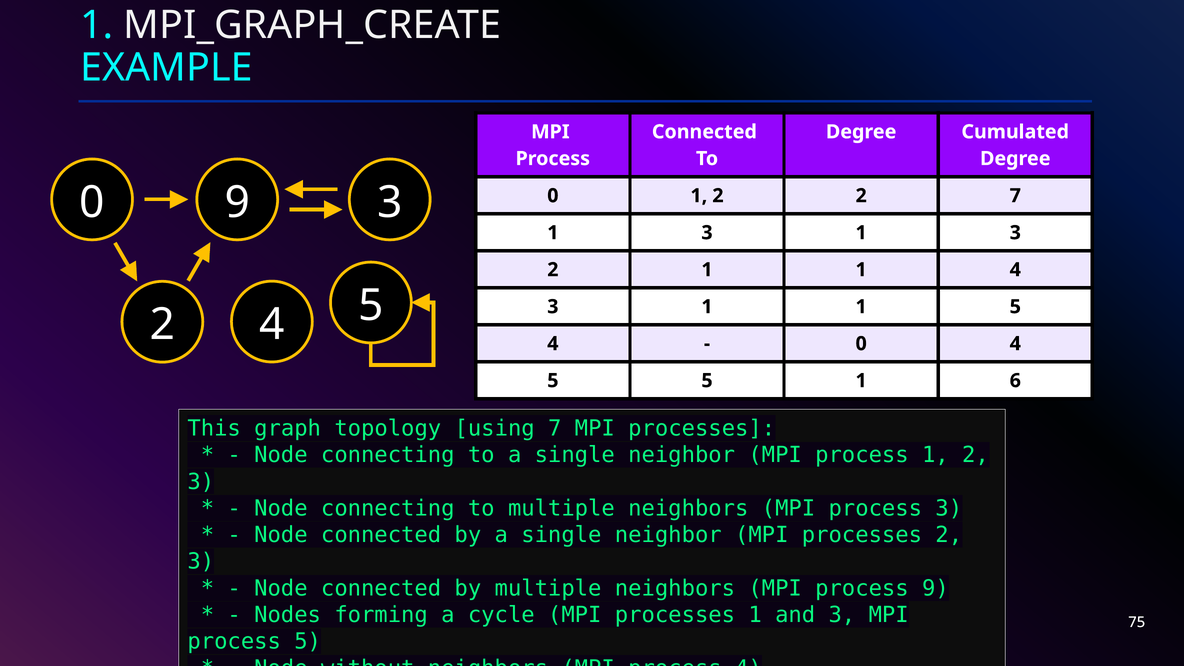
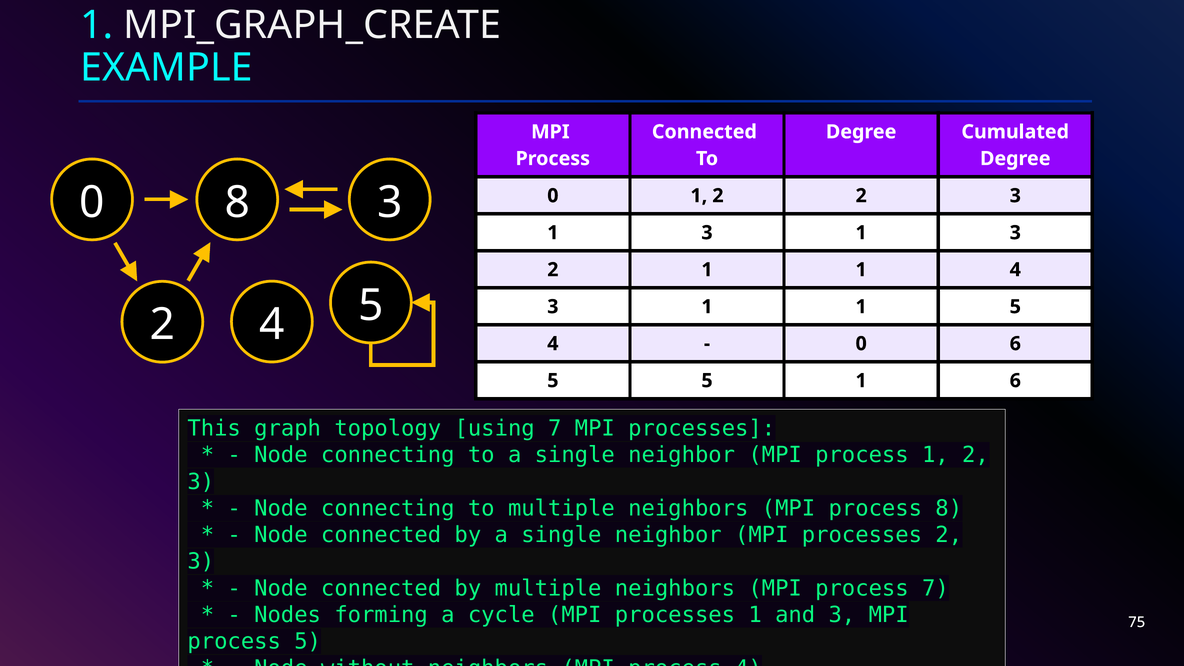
0 9: 9 -> 8
2 2 7: 7 -> 3
0 4: 4 -> 6
process 3: 3 -> 8
process 9: 9 -> 7
